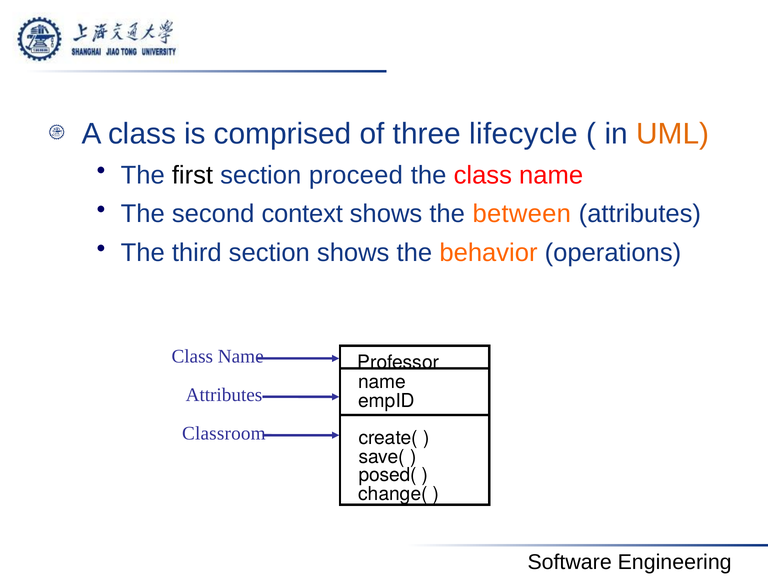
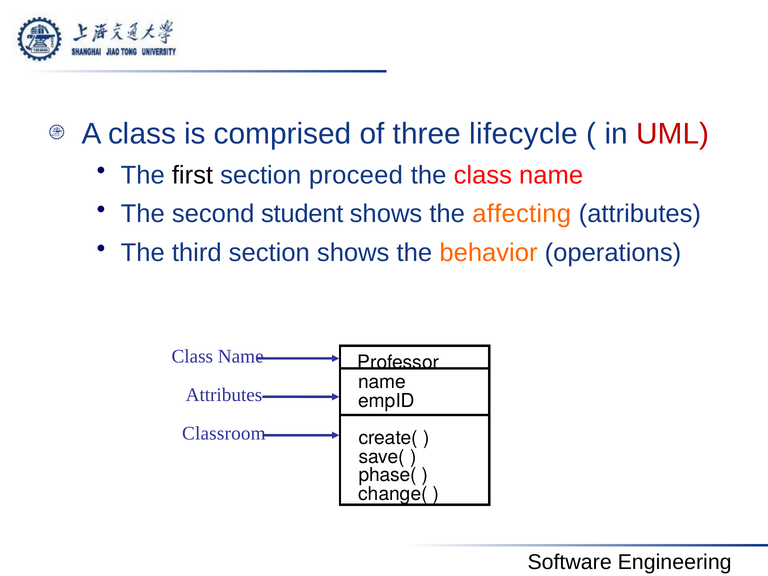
UML colour: orange -> red
context: context -> student
between: between -> affecting
posed(: posed( -> phase(
